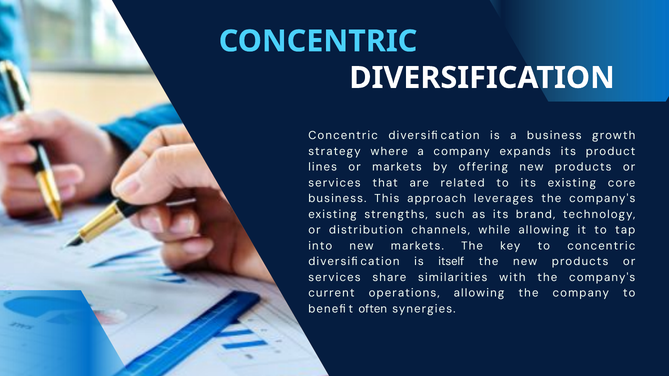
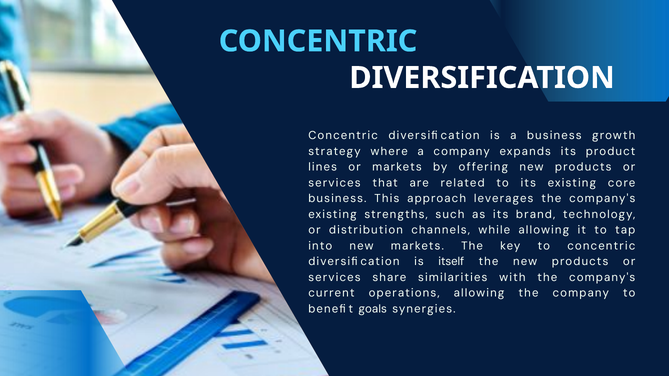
often: often -> goals
